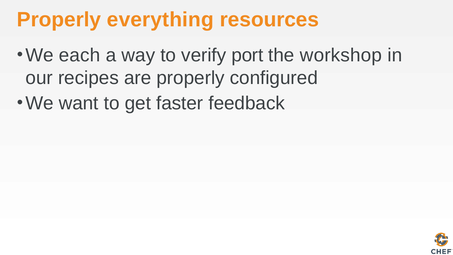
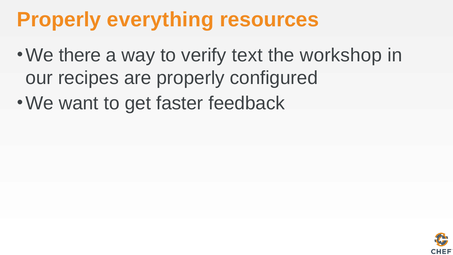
each: each -> there
port: port -> text
